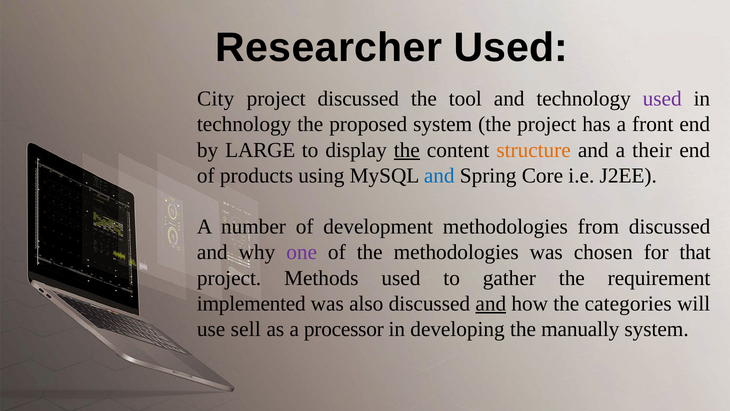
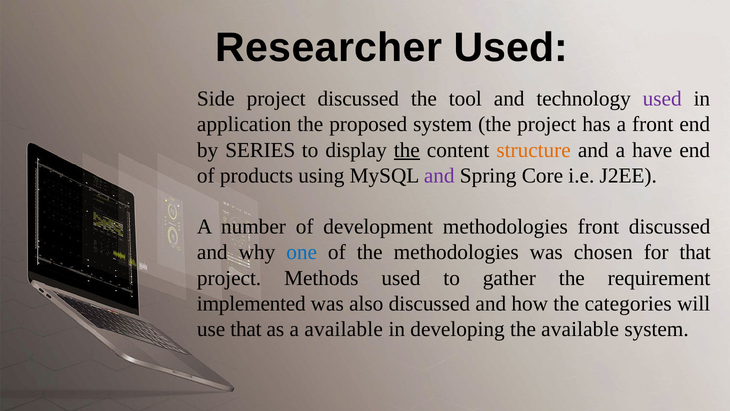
City: City -> Side
technology at (244, 124): technology -> application
LARGE: LARGE -> SERIES
their: their -> have
and at (439, 175) colour: blue -> purple
methodologies from: from -> front
one colour: purple -> blue
and at (491, 303) underline: present -> none
use sell: sell -> that
a processor: processor -> available
the manually: manually -> available
